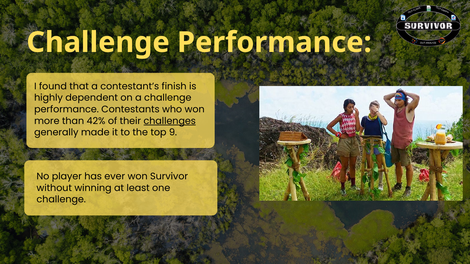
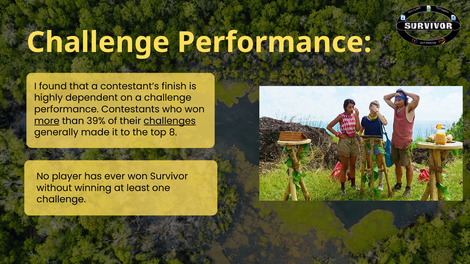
more underline: none -> present
42%: 42% -> 39%
9: 9 -> 8
